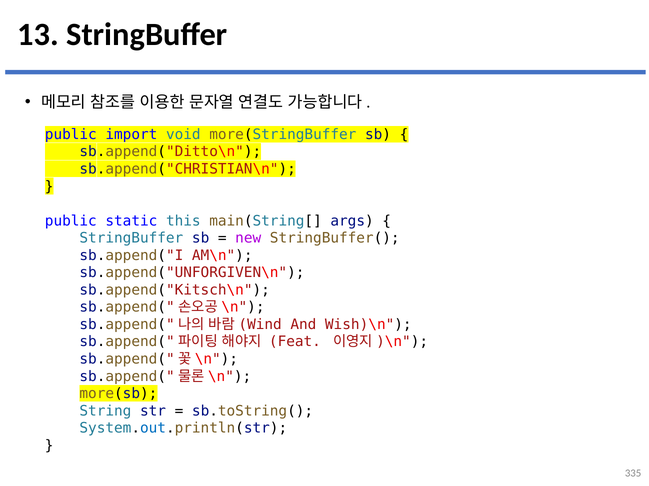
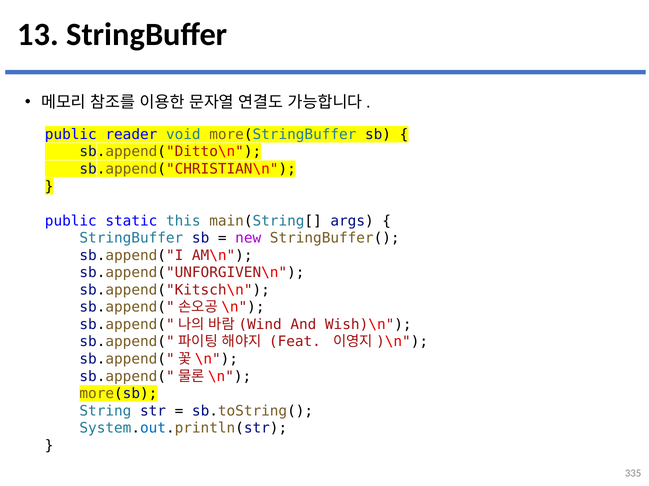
import: import -> reader
